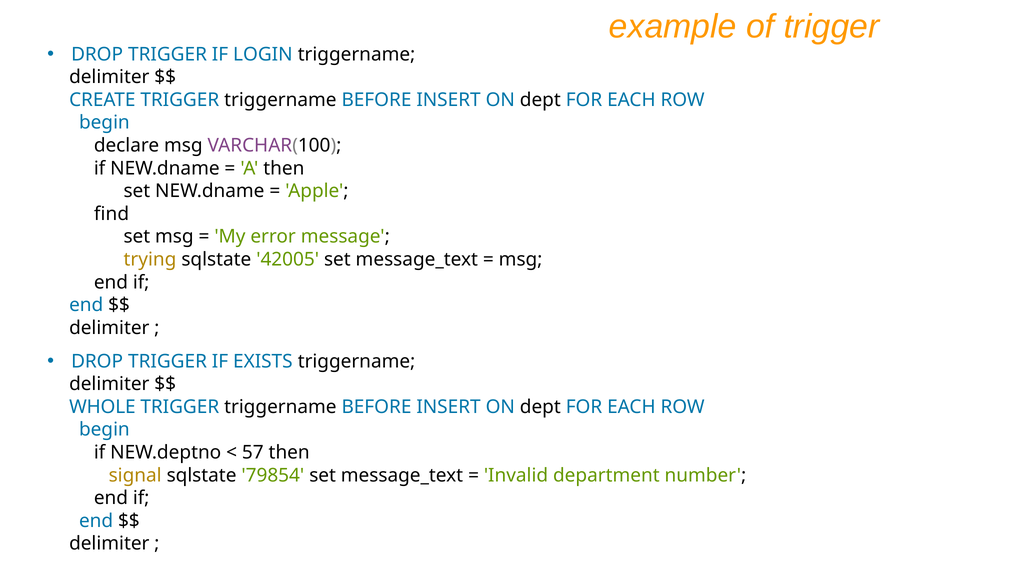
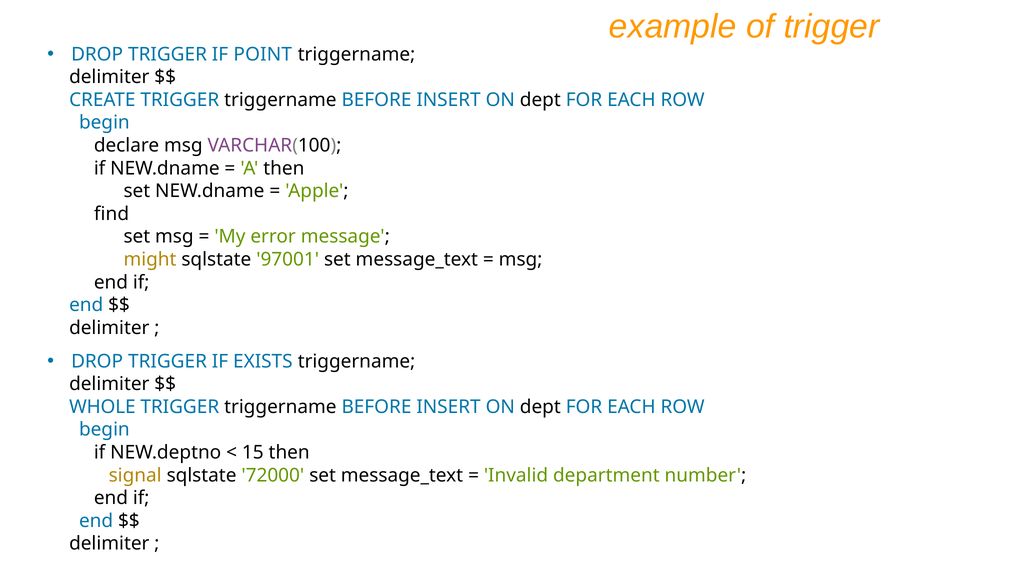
LOGIN: LOGIN -> POINT
trying: trying -> might
42005: 42005 -> 97001
57: 57 -> 15
79854: 79854 -> 72000
